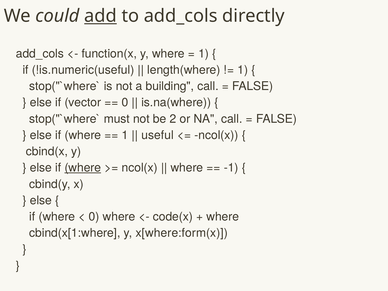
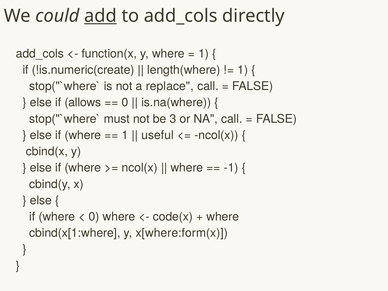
!is.numeric(useful: !is.numeric(useful -> !is.numeric(create
building: building -> replace
vector: vector -> allows
2: 2 -> 3
where at (83, 168) underline: present -> none
